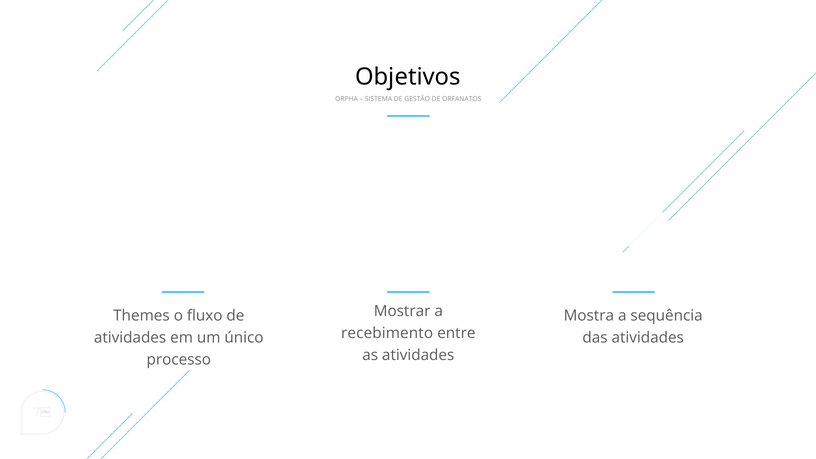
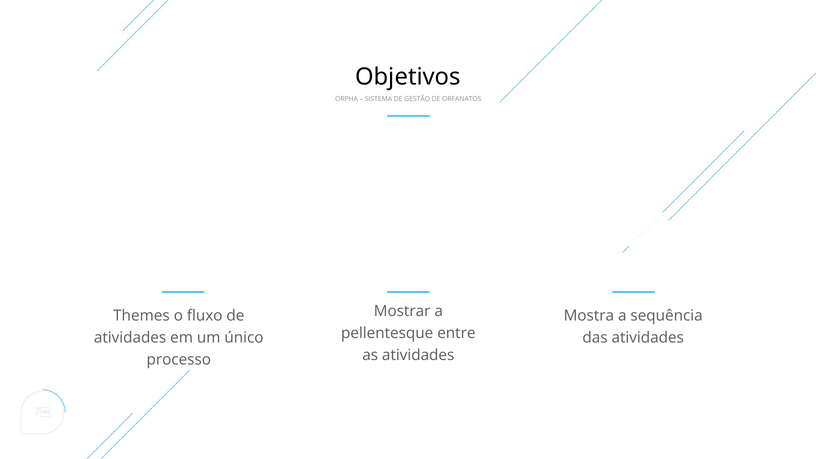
recebimento: recebimento -> pellentesque
